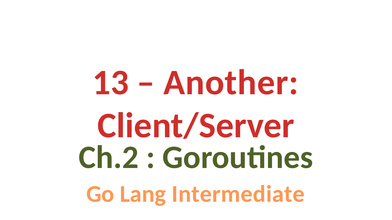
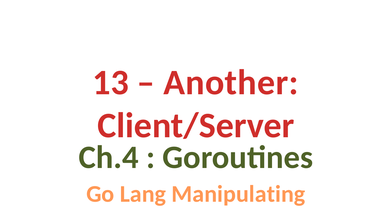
Ch.2: Ch.2 -> Ch.4
Intermediate: Intermediate -> Manipulating
